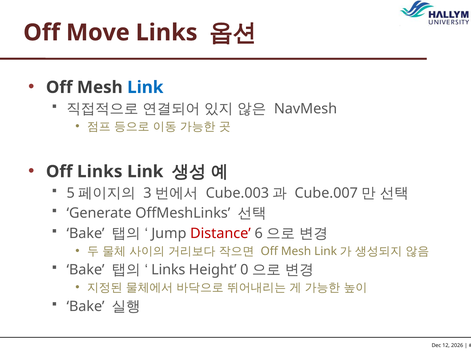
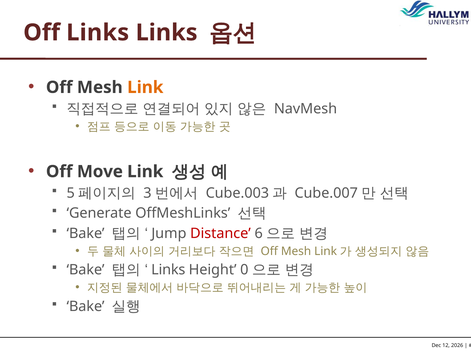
Off Move: Move -> Links
Link at (145, 87) colour: blue -> orange
Off Links: Links -> Move
